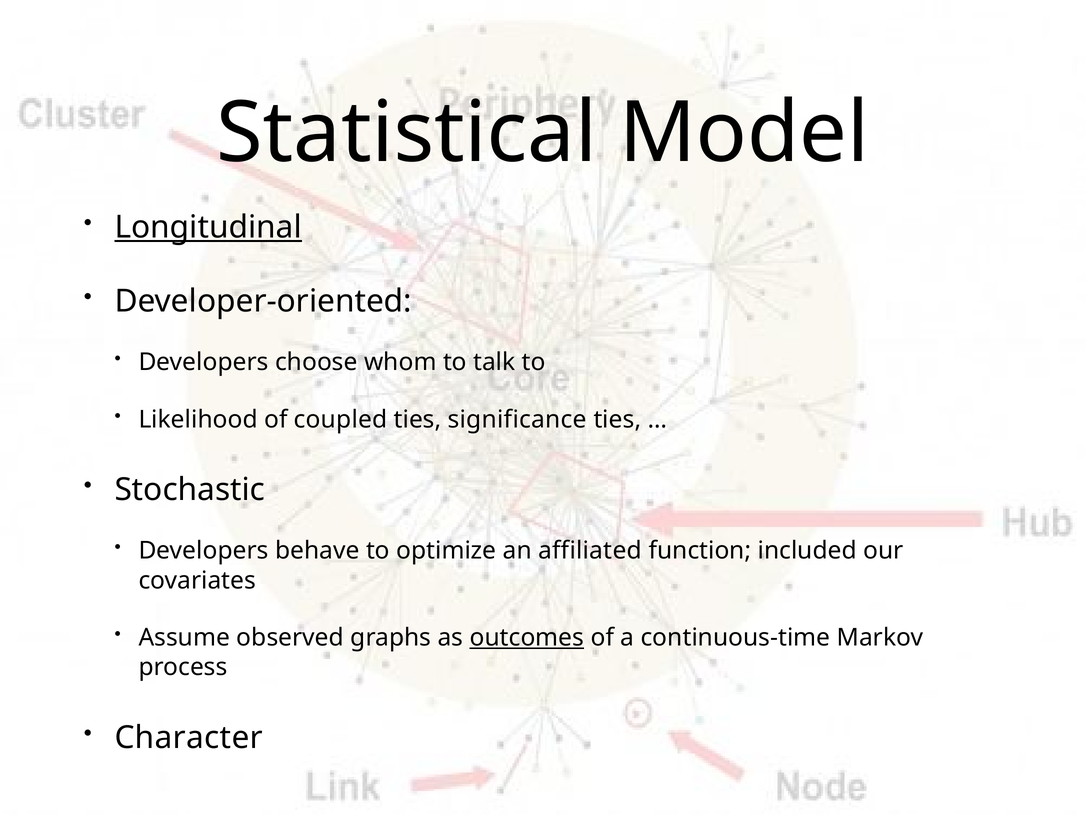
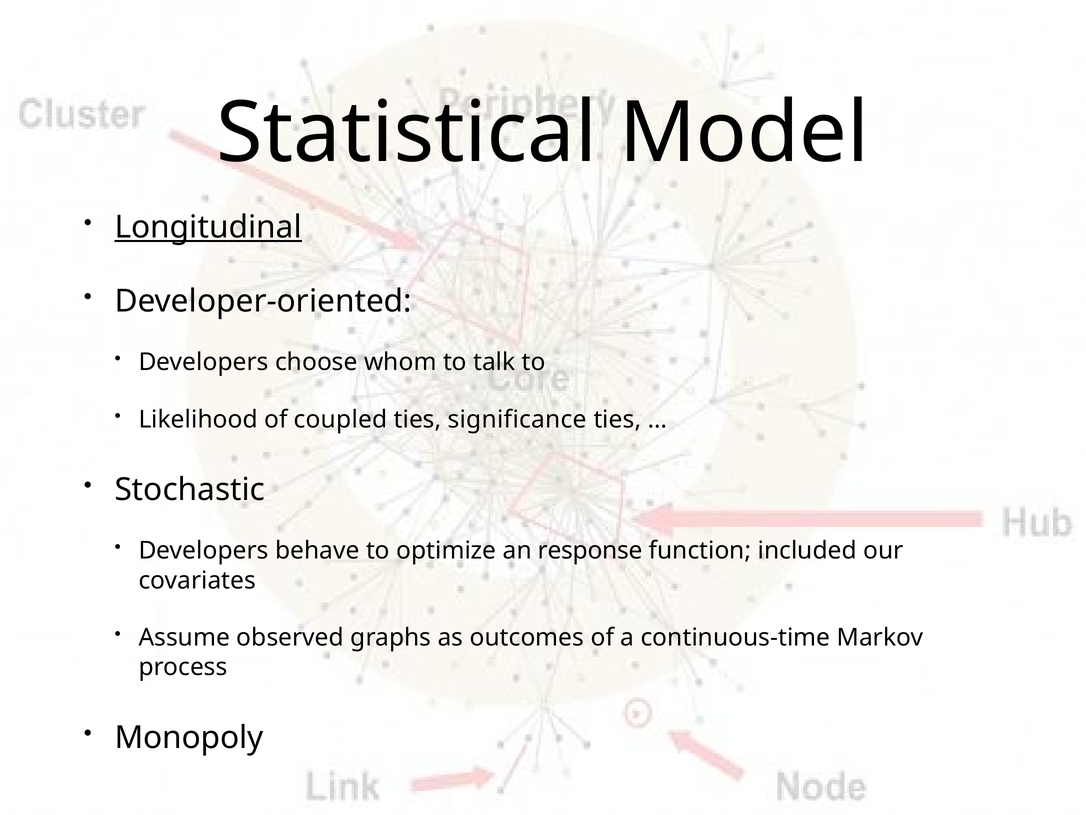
affiliated: affiliated -> response
outcomes underline: present -> none
Character: Character -> Monopoly
